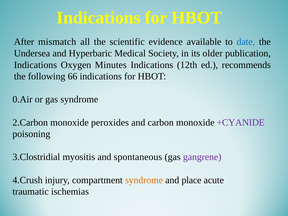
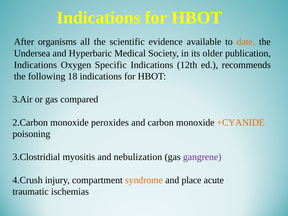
mismatch: mismatch -> organisms
date colour: blue -> orange
Minutes: Minutes -> Specific
66: 66 -> 18
0.Air: 0.Air -> 3.Air
gas syndrome: syndrome -> compared
+CYANIDE colour: purple -> orange
spontaneous: spontaneous -> nebulization
